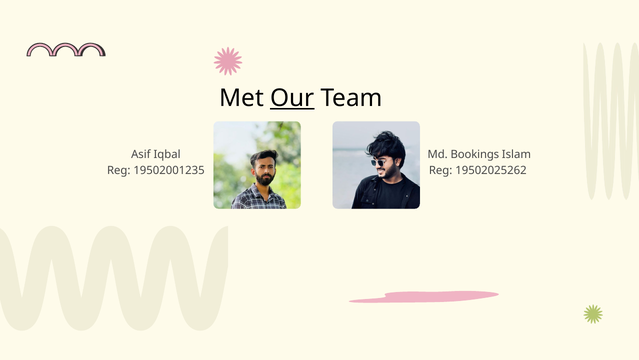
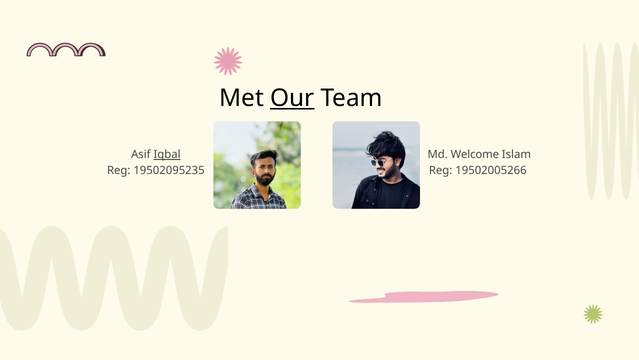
Iqbal underline: none -> present
Bookings: Bookings -> Welcome
19502001235: 19502001235 -> 19502095235
19502025262: 19502025262 -> 19502005266
